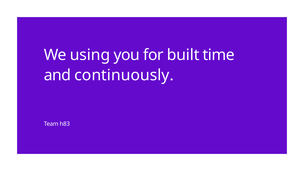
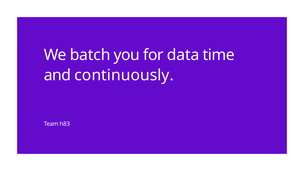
using: using -> batch
built: built -> data
